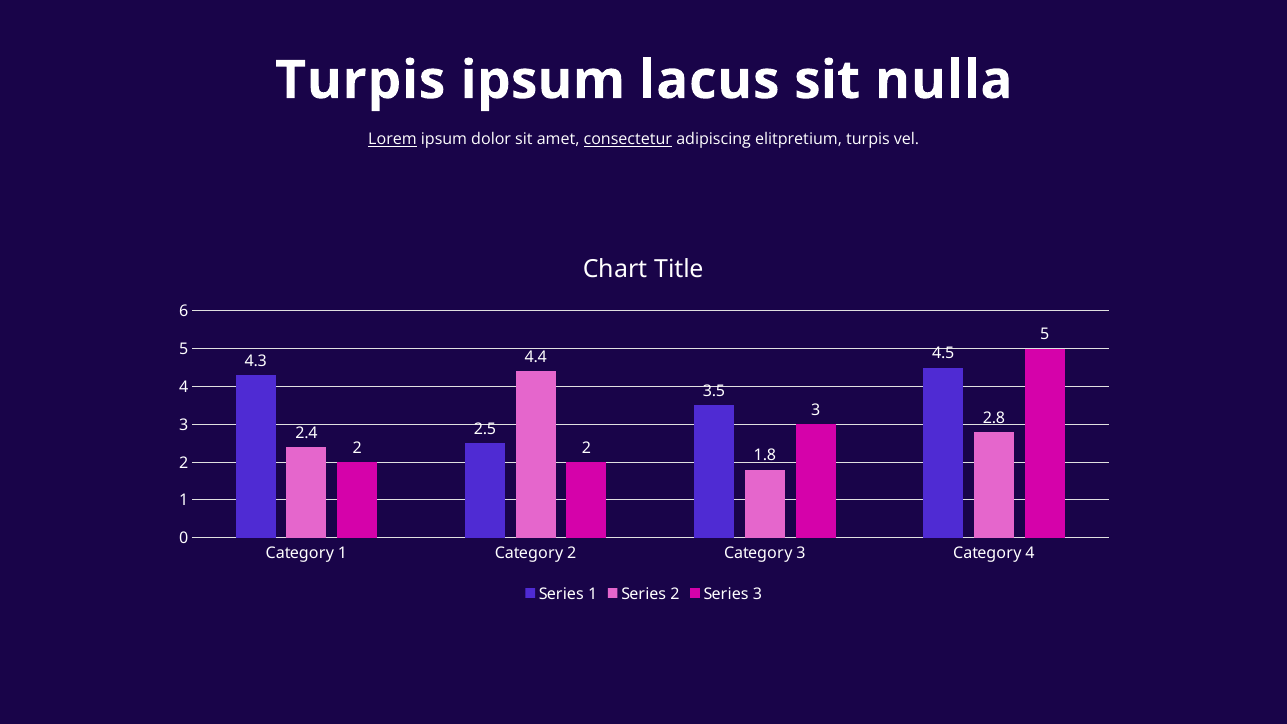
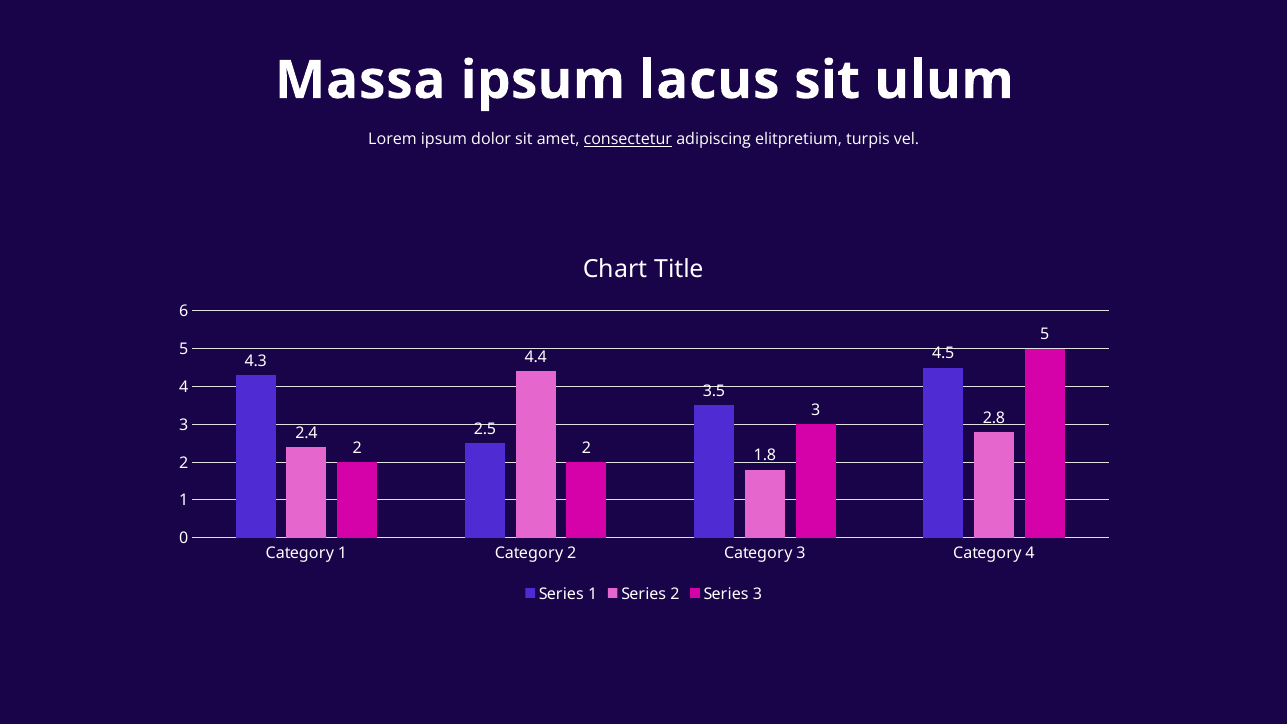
Turpis at (360, 80): Turpis -> Massa
nulla: nulla -> ulum
Lorem underline: present -> none
